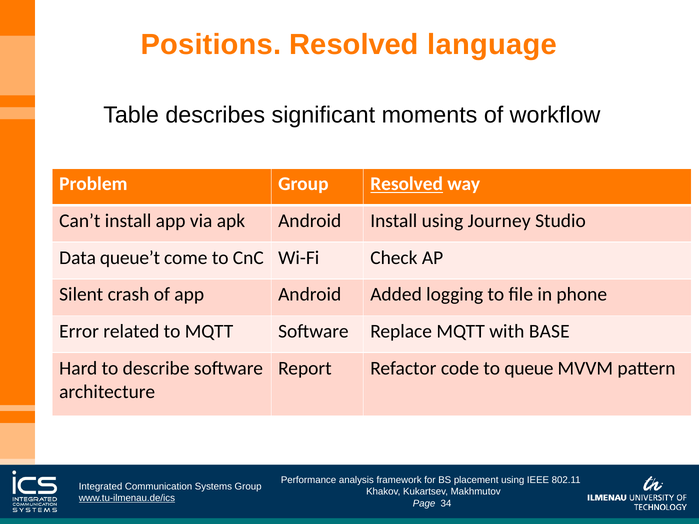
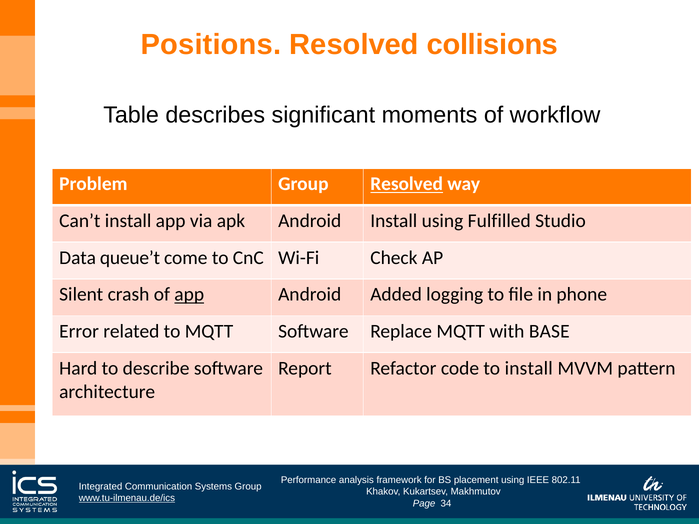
language: language -> collisions
Journey: Journey -> Fulfilled
app at (189, 295) underline: none -> present
to queue: queue -> install
